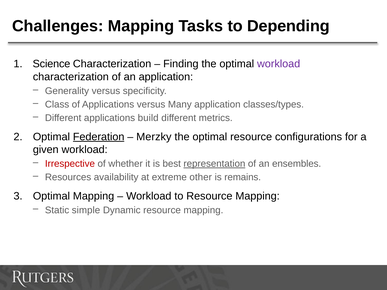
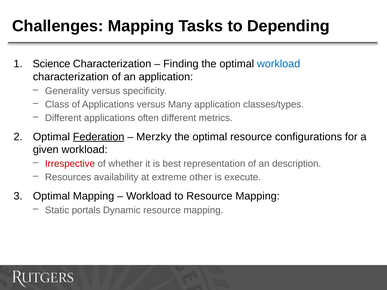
workload at (279, 64) colour: purple -> blue
build: build -> often
representation underline: present -> none
ensembles: ensembles -> description
remains: remains -> execute
simple: simple -> portals
